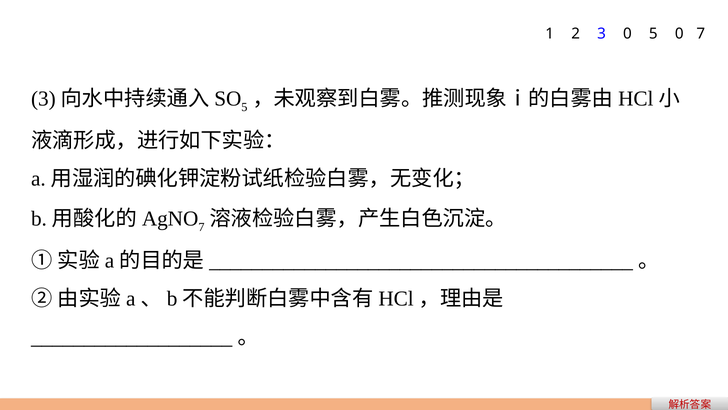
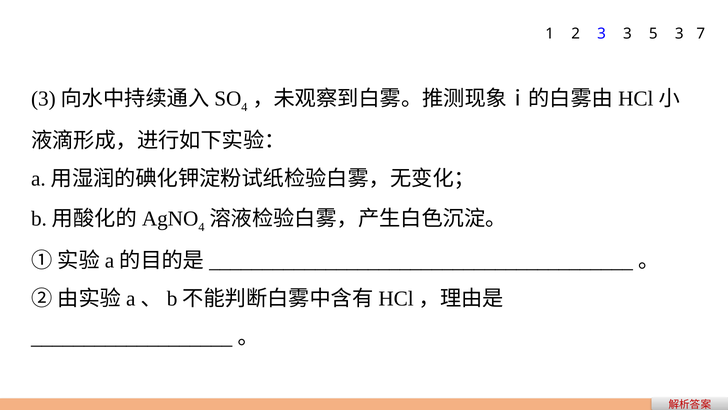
3 0: 0 -> 3
5 0: 0 -> 3
5 at (244, 107): 5 -> 4
7 at (201, 227): 7 -> 4
